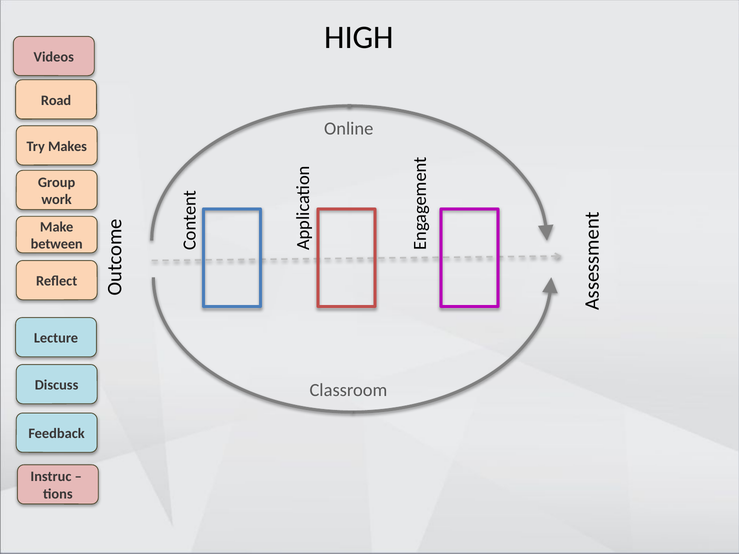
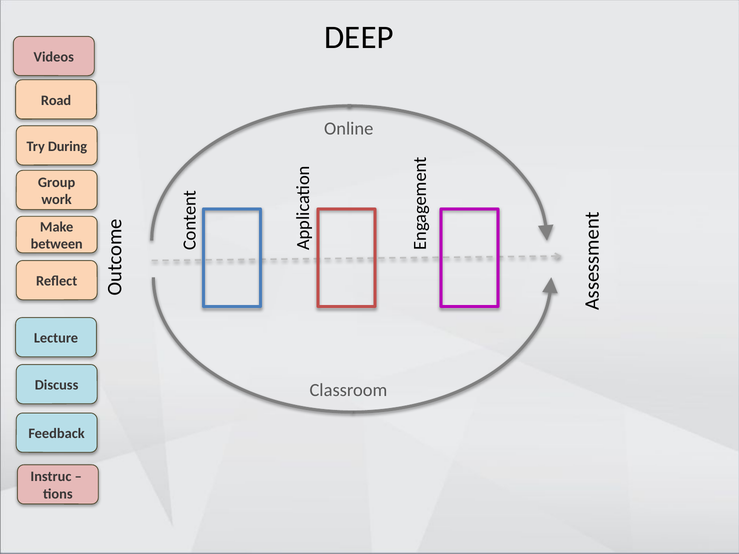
HIGH: HIGH -> DEEP
Makes: Makes -> During
